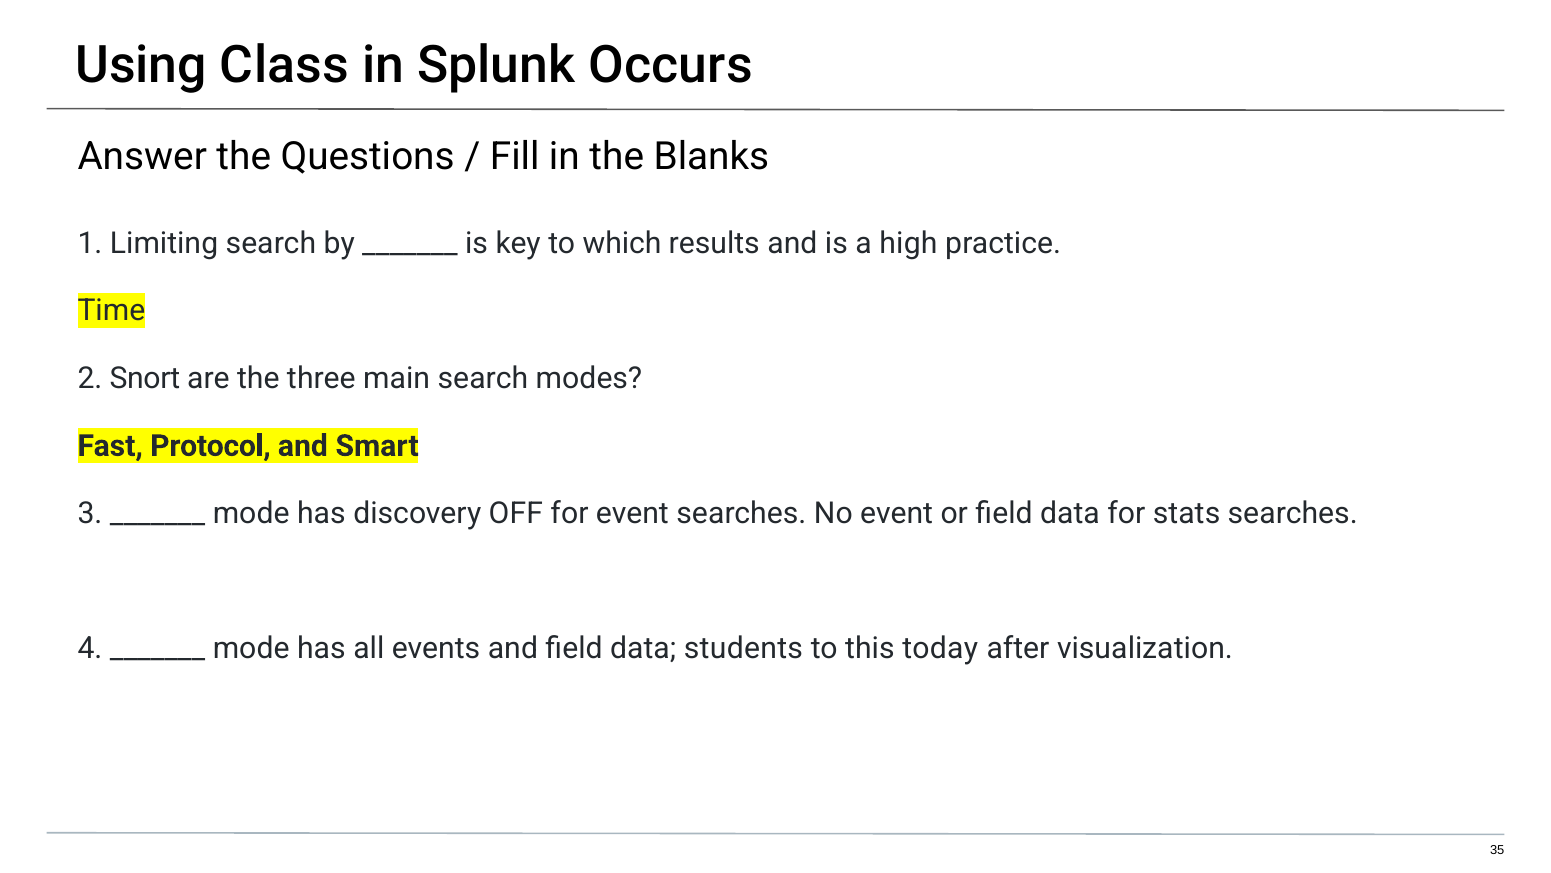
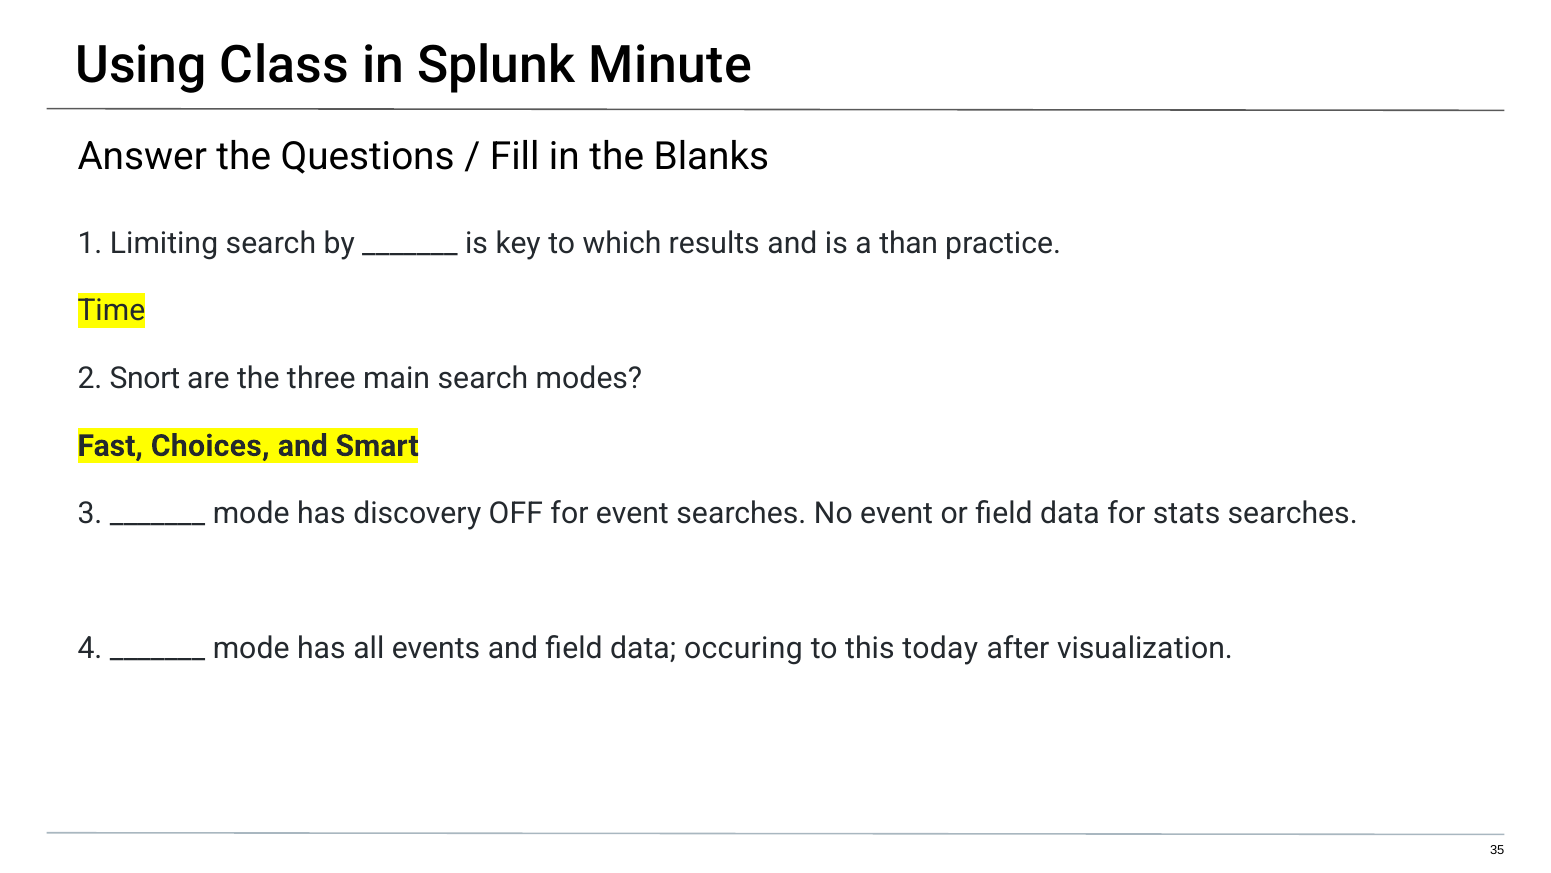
Occurs: Occurs -> Minute
high: high -> than
Protocol: Protocol -> Choices
students: students -> occuring
